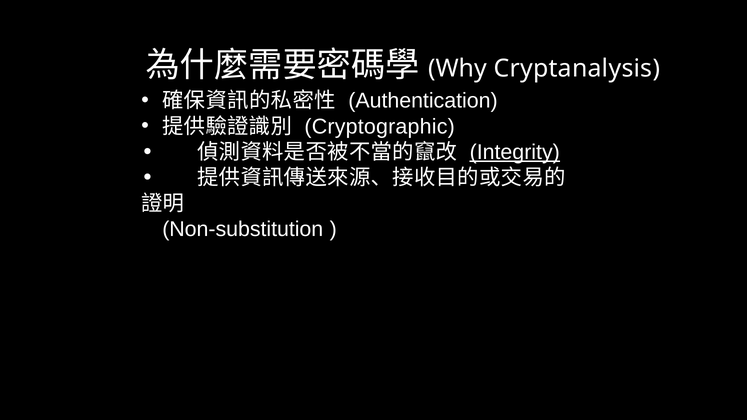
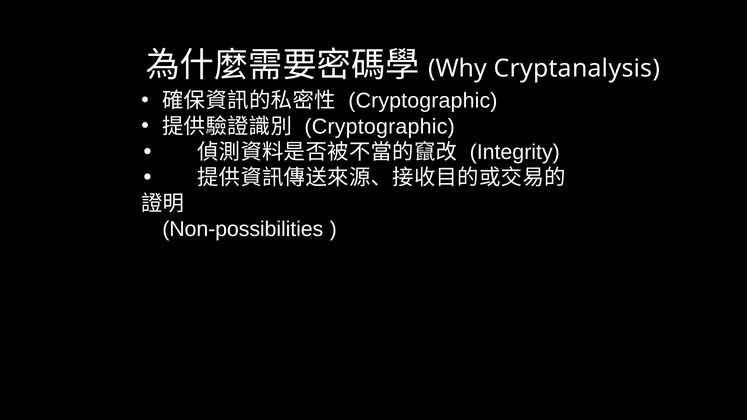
Authentication at (423, 101): Authentication -> Cryptographic
Integrity underline: present -> none
Non-substitution: Non-substitution -> Non-possibilities
